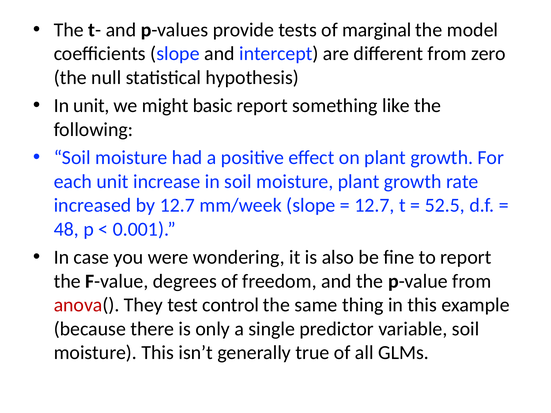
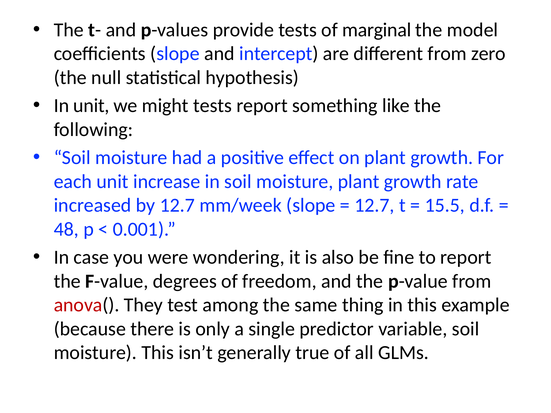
might basic: basic -> tests
52.5: 52.5 -> 15.5
control: control -> among
